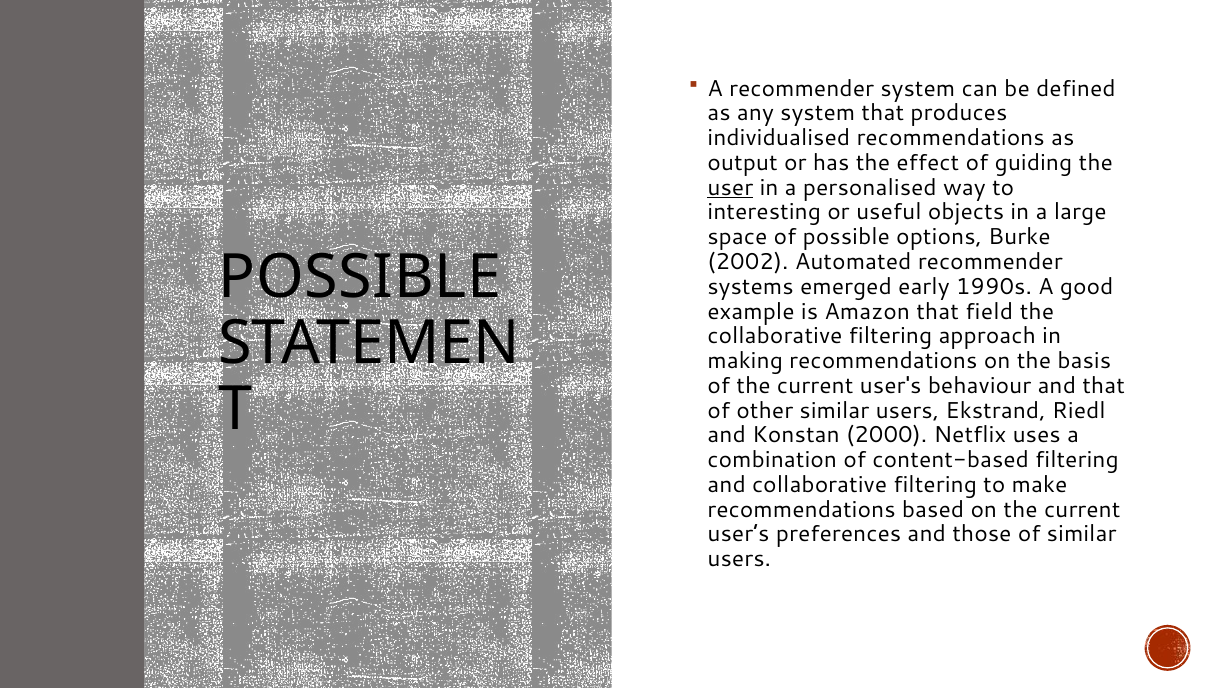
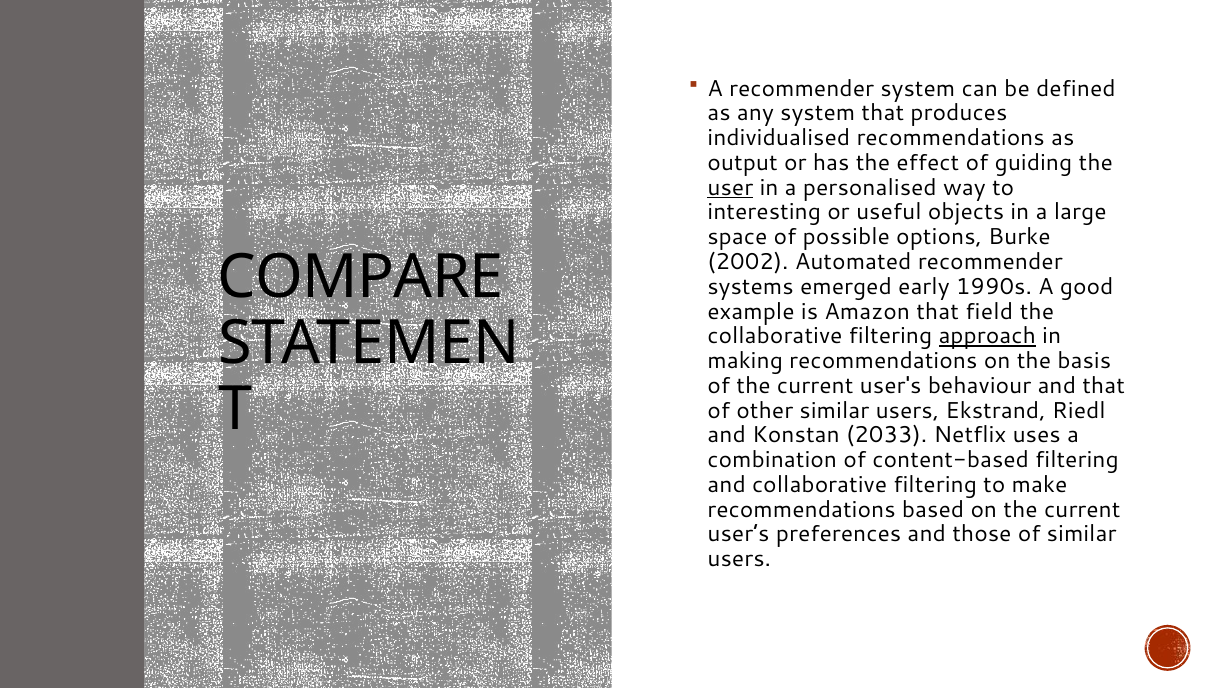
POSSIBLE at (360, 278): POSSIBLE -> COMPARE
approach underline: none -> present
2000: 2000 -> 2033
